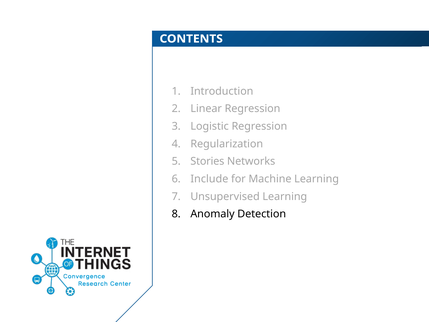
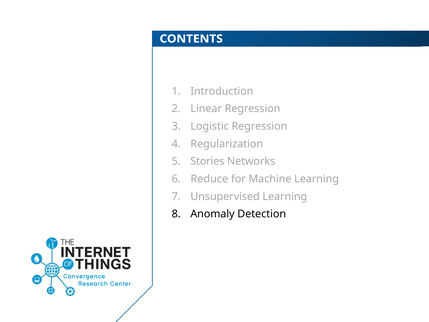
Include: Include -> Reduce
